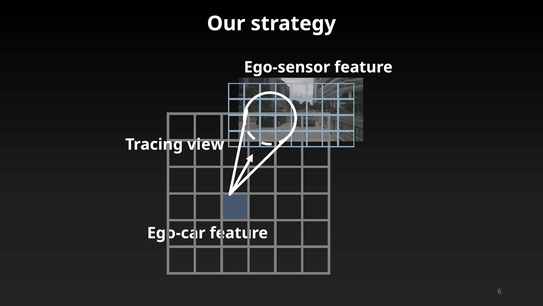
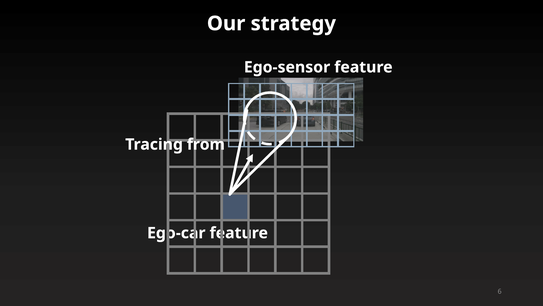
view: view -> from
